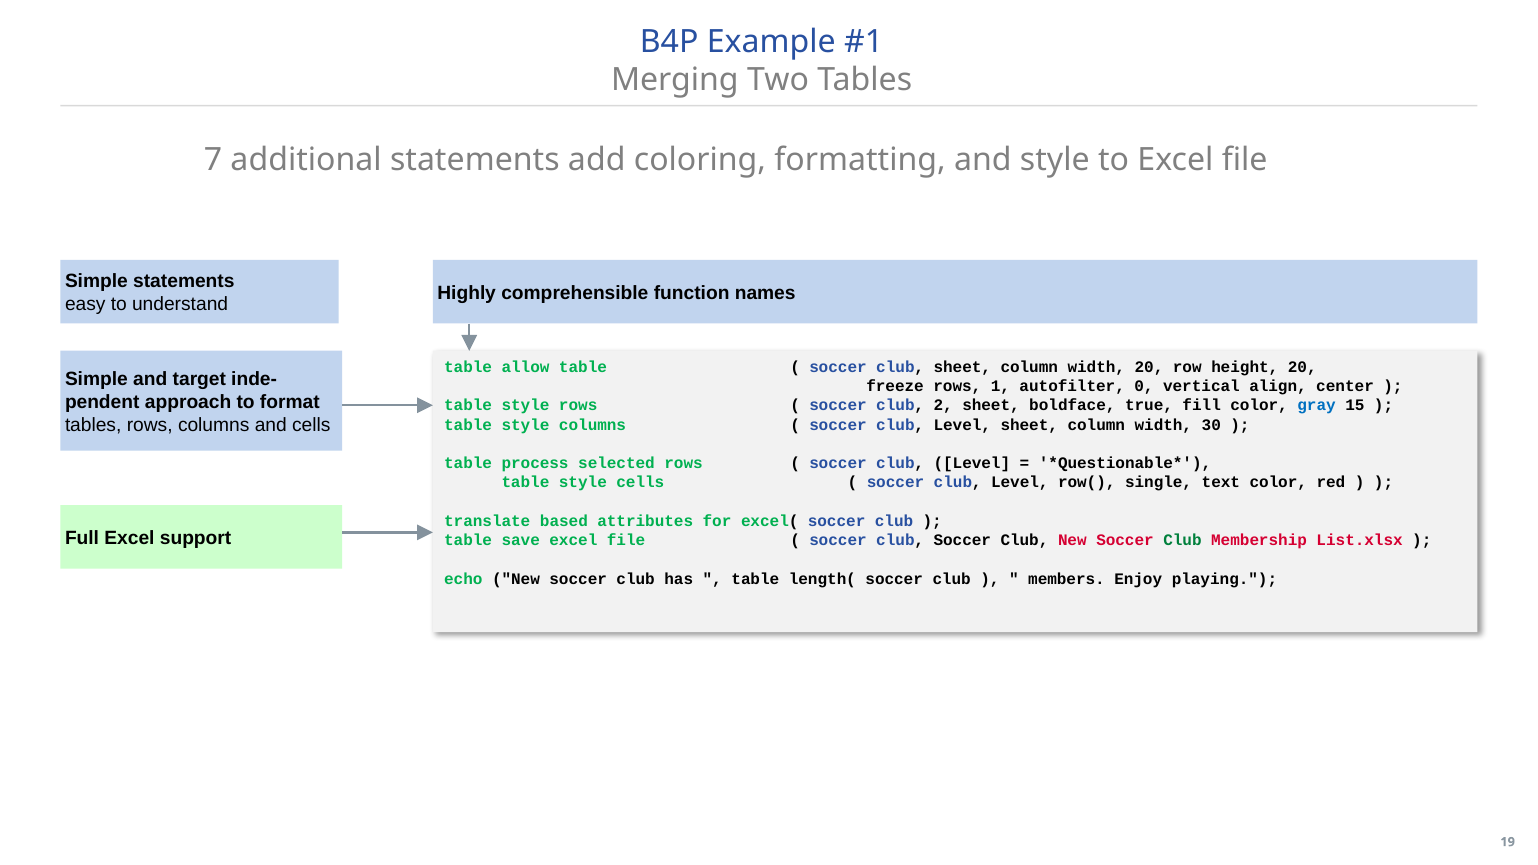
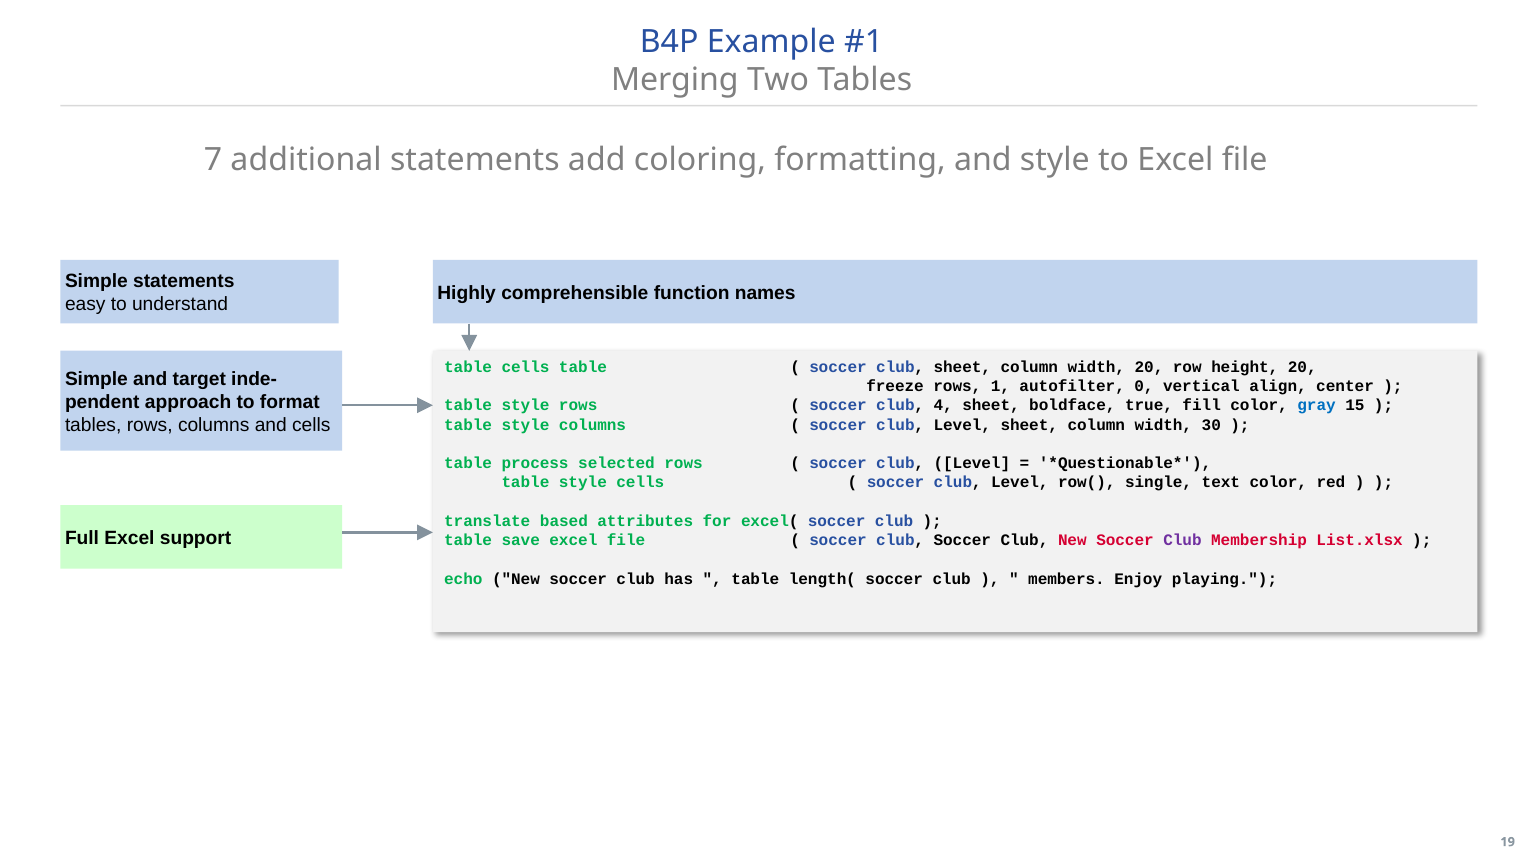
table allow: allow -> cells
2: 2 -> 4
Club at (1182, 540) colour: green -> purple
